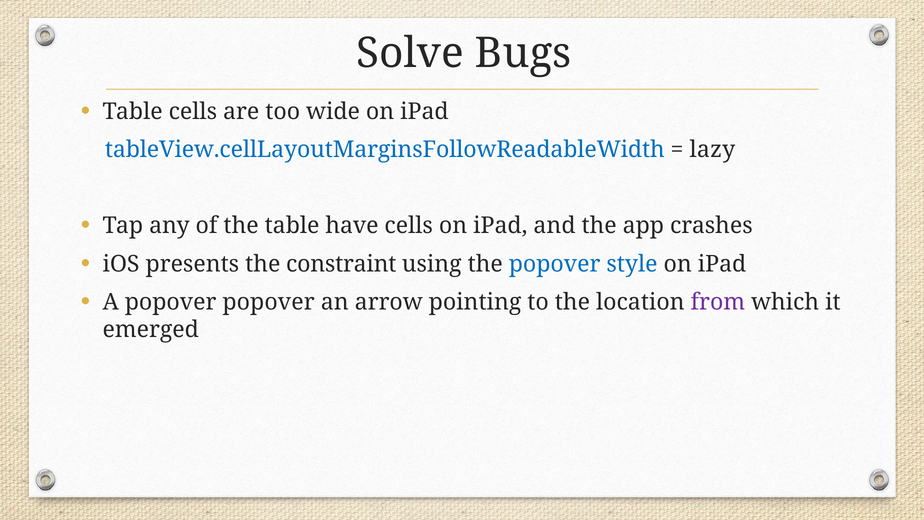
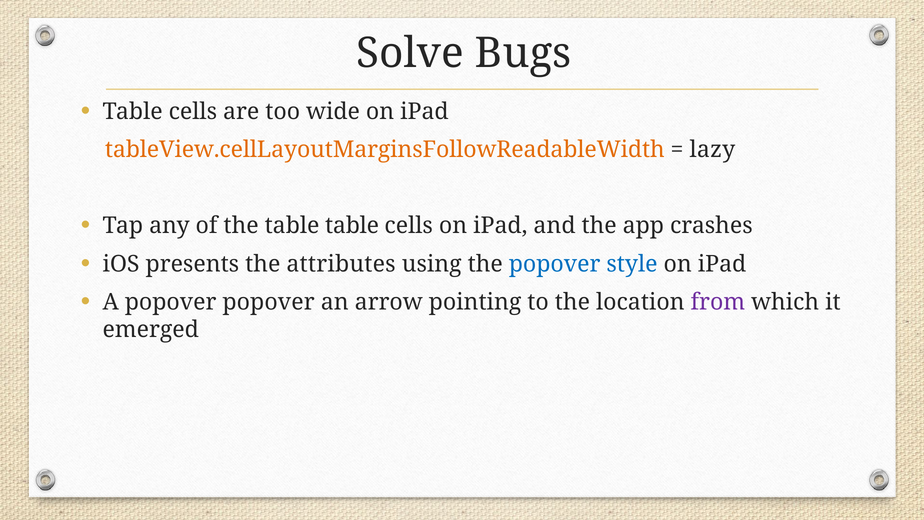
tableView.cellLayoutMarginsFollowReadableWidth colour: blue -> orange
table have: have -> table
constraint: constraint -> attributes
